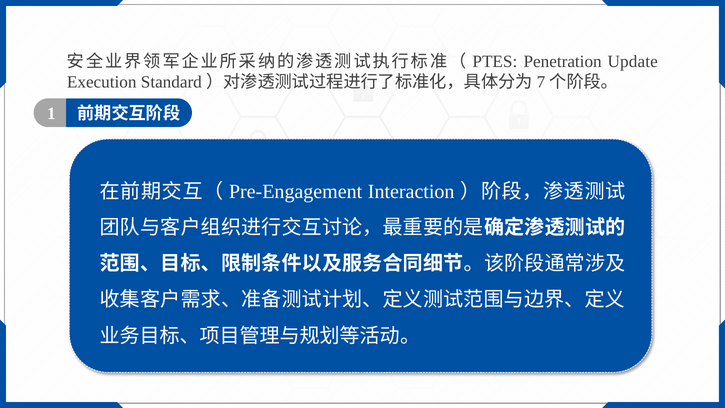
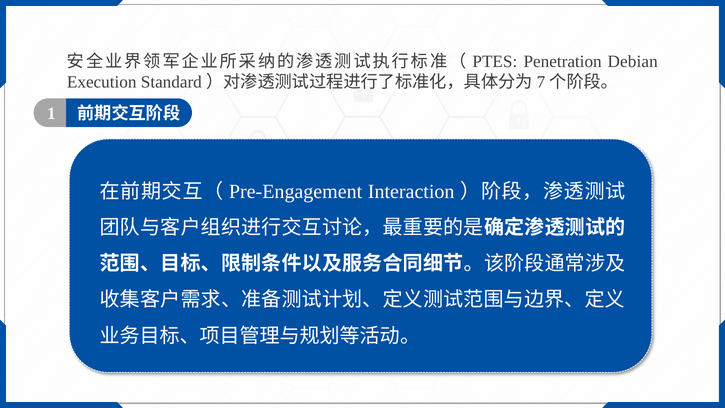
Update: Update -> Debian
